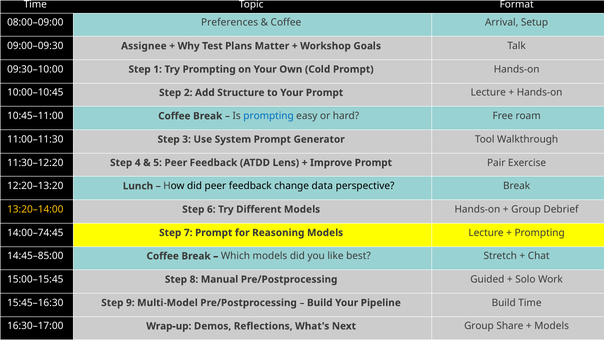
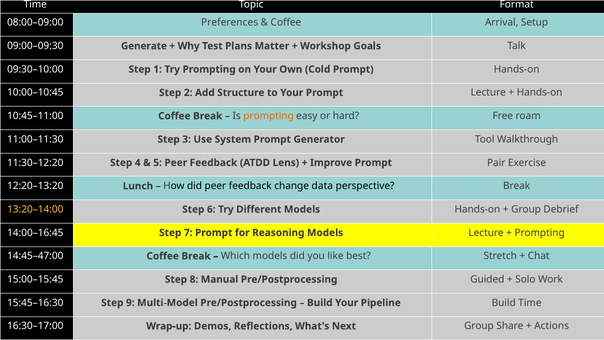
Assignee: Assignee -> Generate
prompting at (269, 116) colour: blue -> orange
14:00–74:45: 14:00–74:45 -> 14:00–16:45
14:45–85:00: 14:45–85:00 -> 14:45–47:00
Models at (552, 326): Models -> Actions
